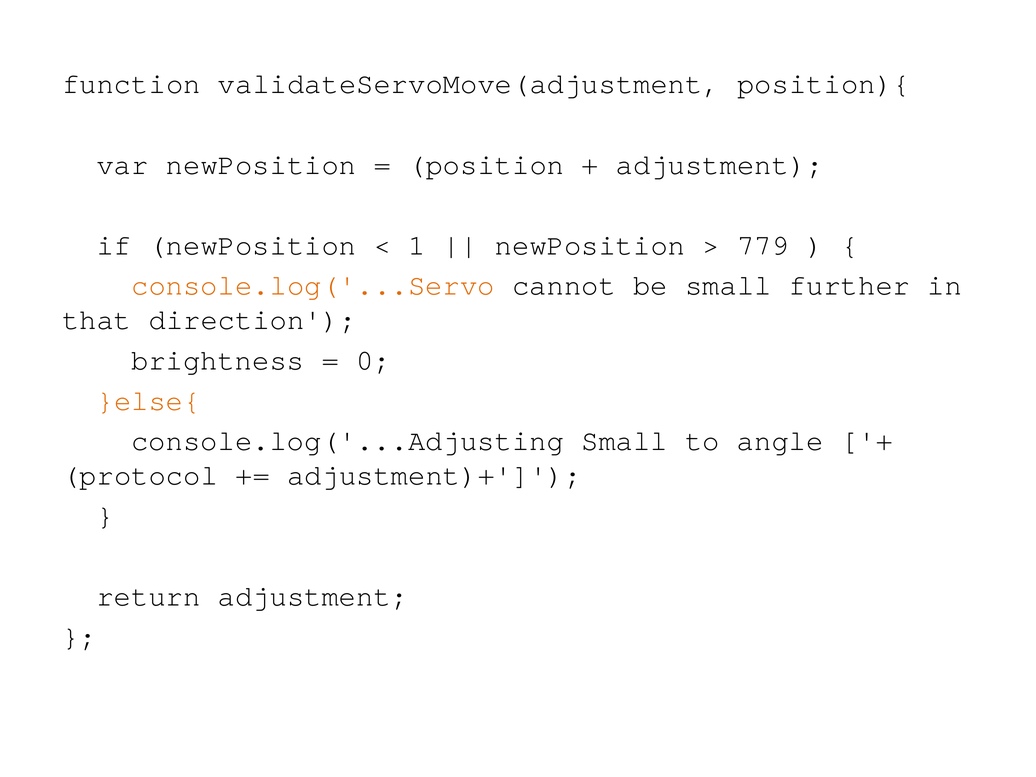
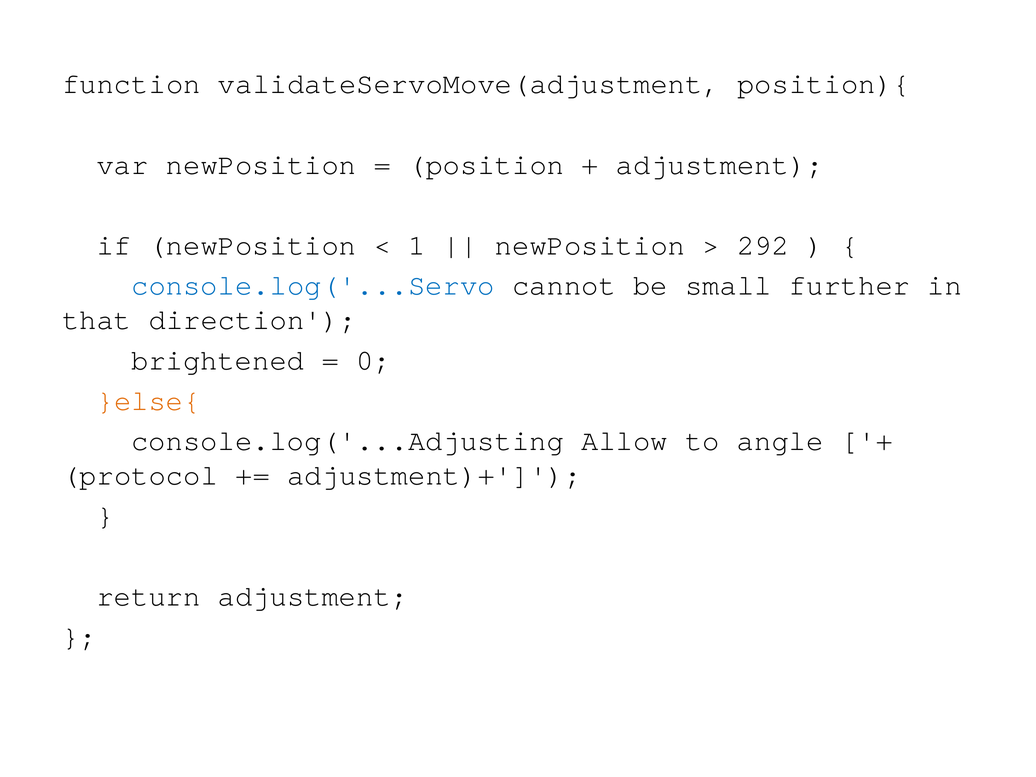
779: 779 -> 292
console.log('...Servo colour: orange -> blue
brightness: brightness -> brightened
console.log('...Adjusting Small: Small -> Allow
